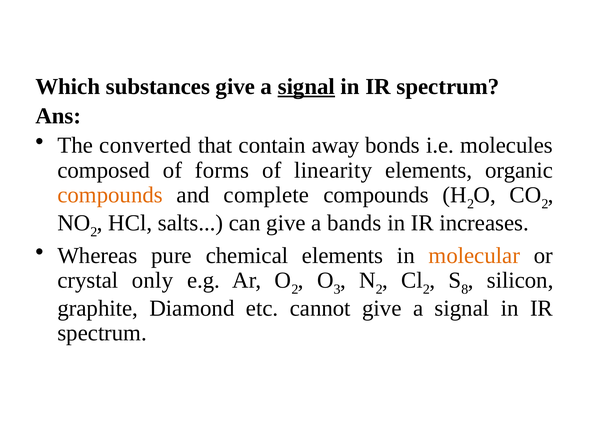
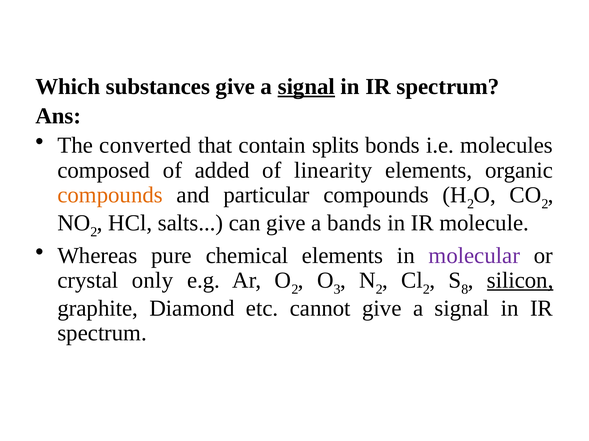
away: away -> splits
forms: forms -> added
complete: complete -> particular
increases: increases -> molecule
molecular colour: orange -> purple
silicon underline: none -> present
